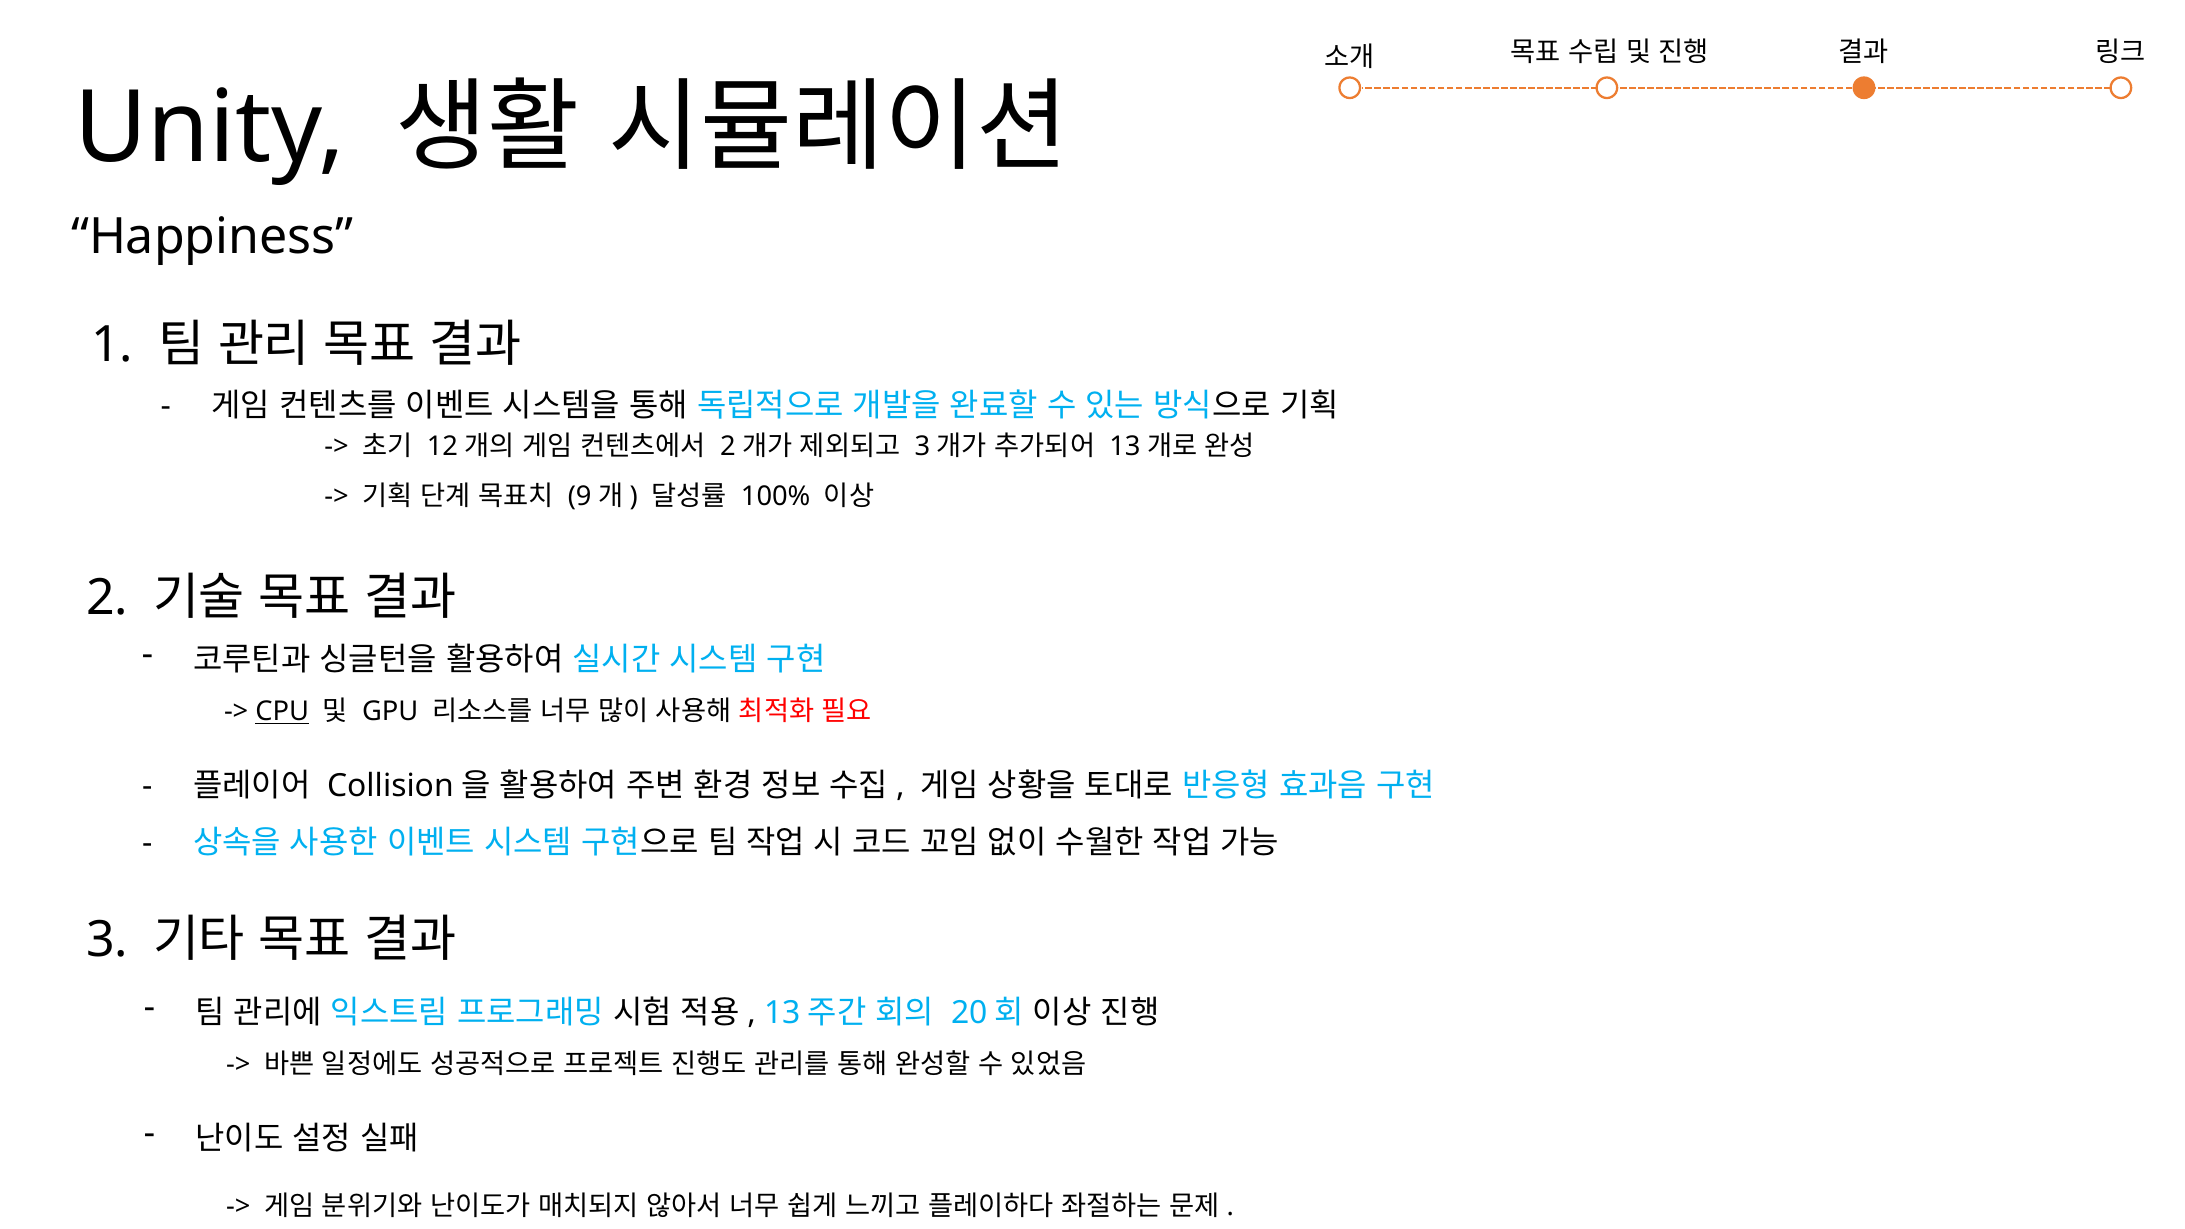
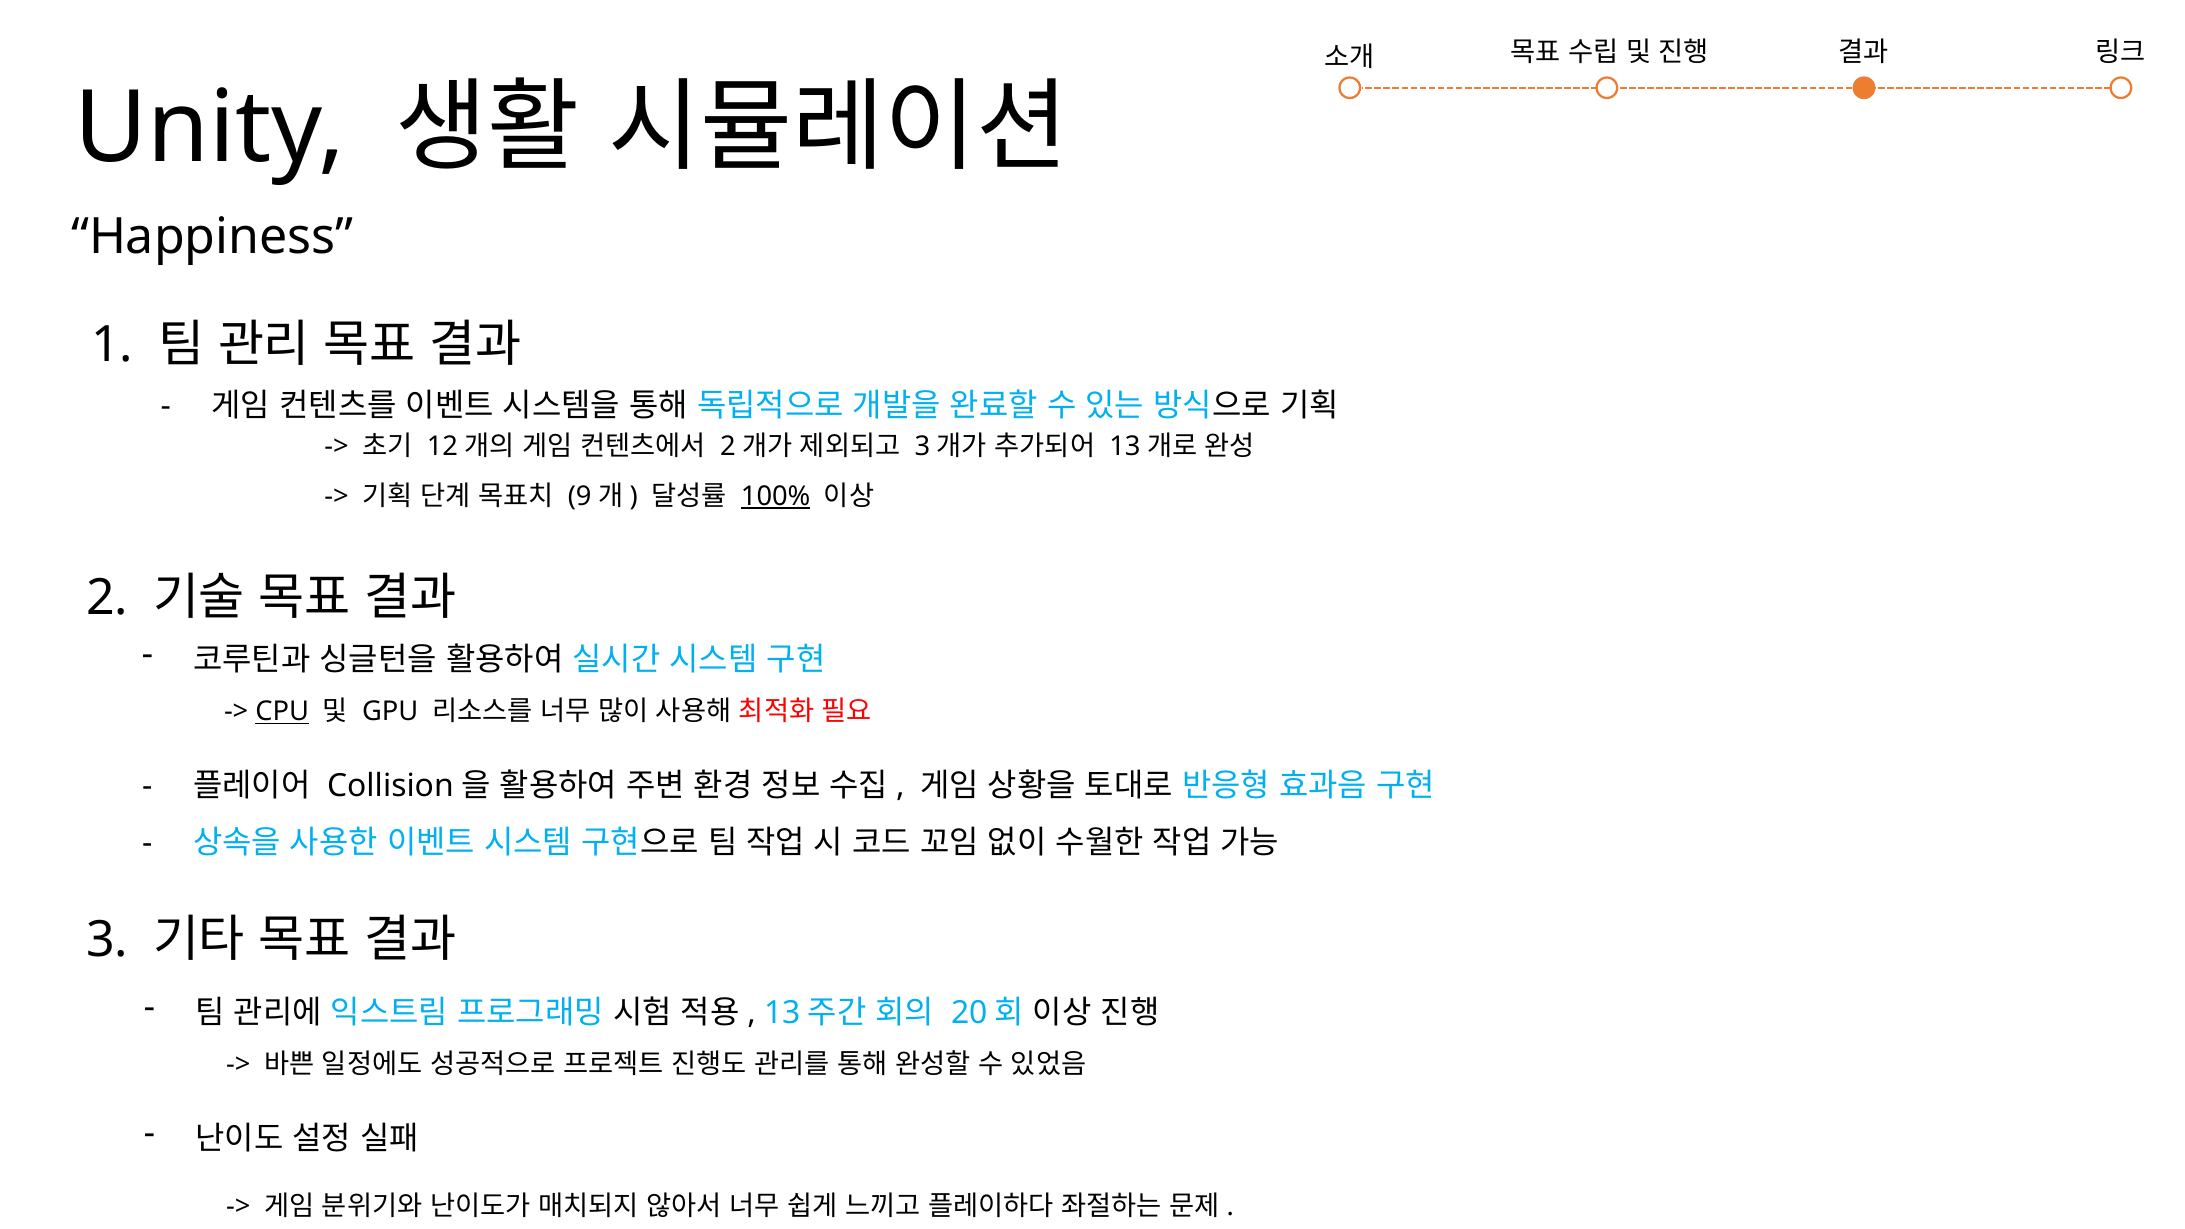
100% underline: none -> present
